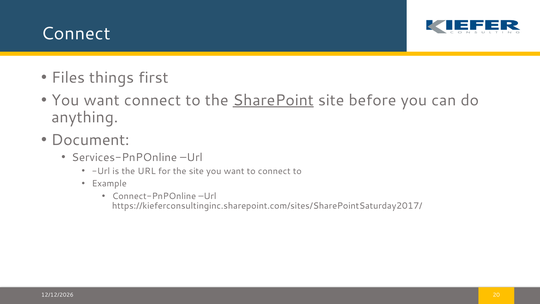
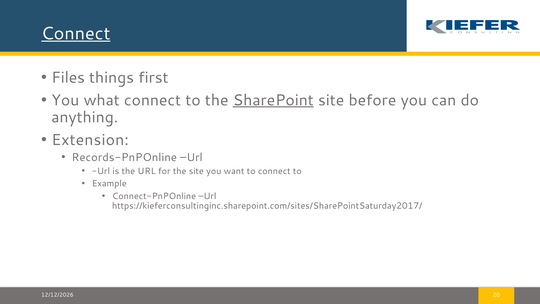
Connect at (76, 33) underline: none -> present
want at (102, 100): want -> what
Document: Document -> Extension
Services-PnPOnline: Services-PnPOnline -> Records-PnPOnline
